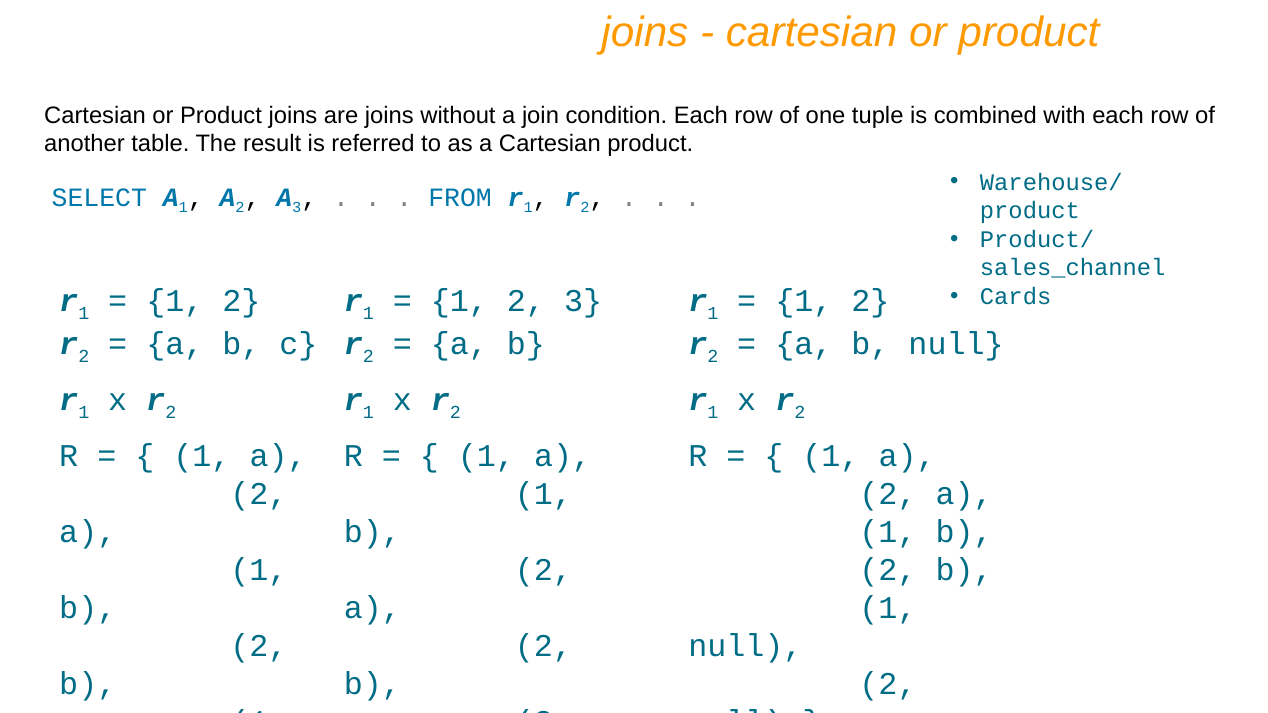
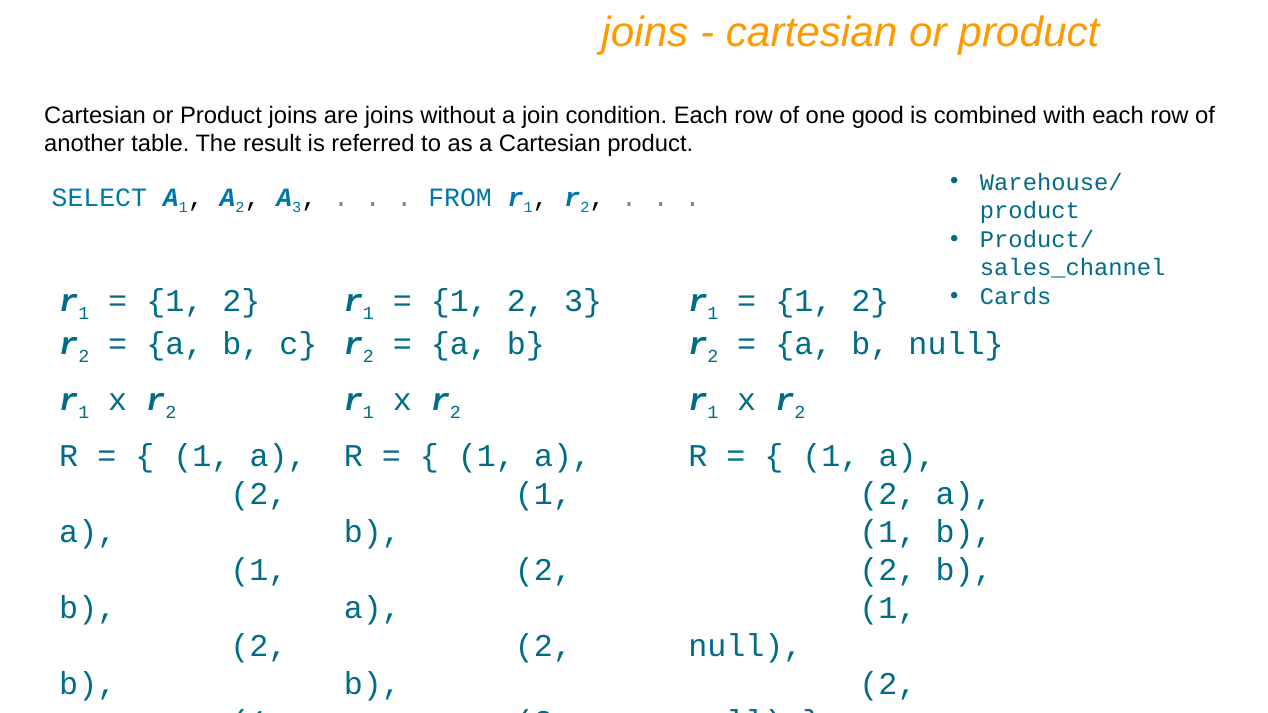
tuple: tuple -> good
